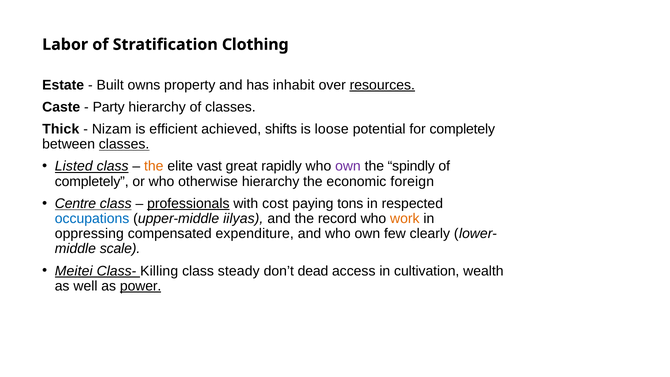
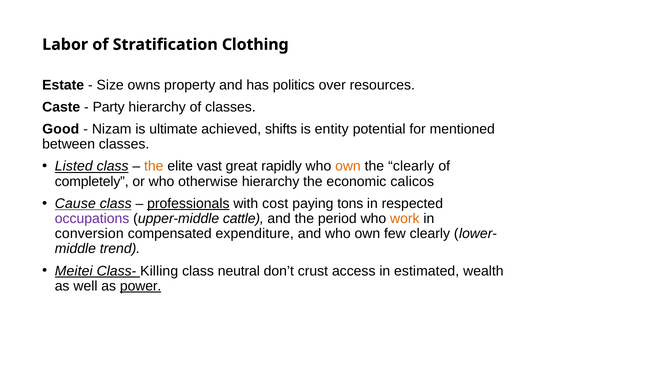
Built: Built -> Size
inhabit: inhabit -> politics
resources underline: present -> none
Thick: Thick -> Good
efficient: efficient -> ultimate
loose: loose -> entity
for completely: completely -> mentioned
classes at (124, 144) underline: present -> none
own at (348, 166) colour: purple -> orange
the spindly: spindly -> clearly
foreign: foreign -> calicos
Centre: Centre -> Cause
occupations colour: blue -> purple
iilyas: iilyas -> cattle
record: record -> period
oppressing: oppressing -> conversion
scale: scale -> trend
steady: steady -> neutral
dead: dead -> crust
cultivation: cultivation -> estimated
